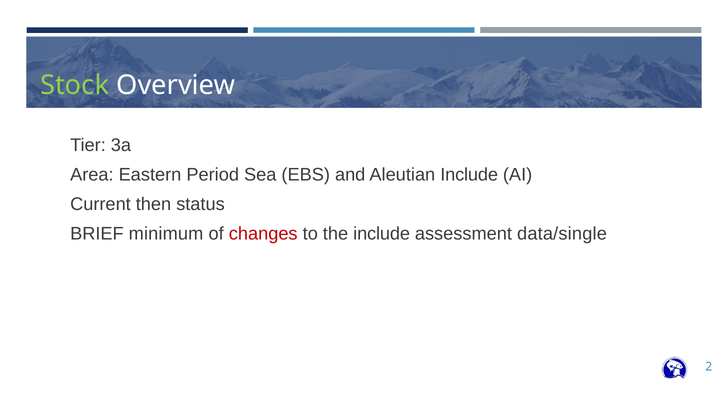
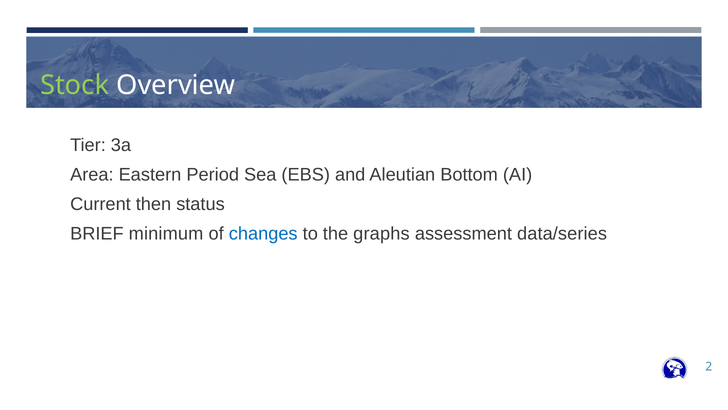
Aleutian Include: Include -> Bottom
changes colour: red -> blue
the include: include -> graphs
data/single: data/single -> data/series
